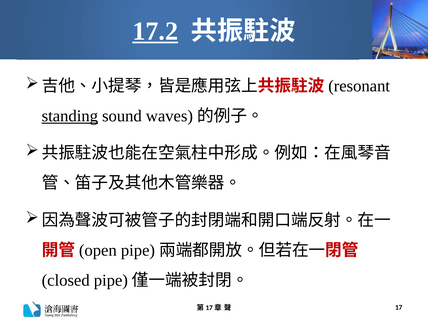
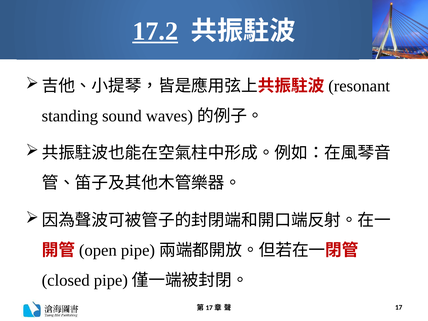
standing underline: present -> none
